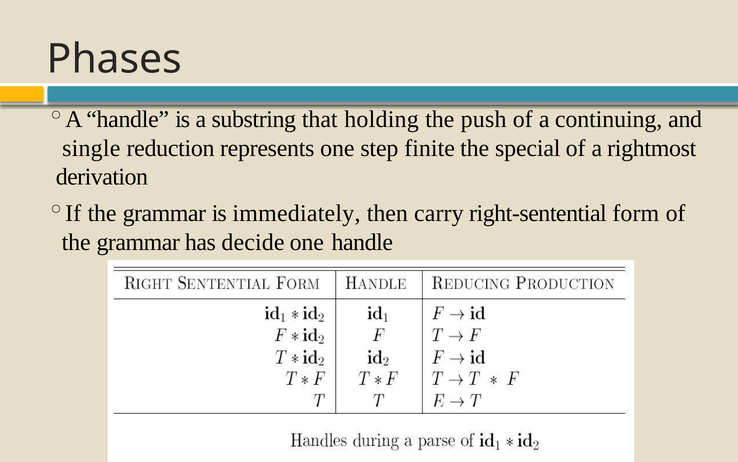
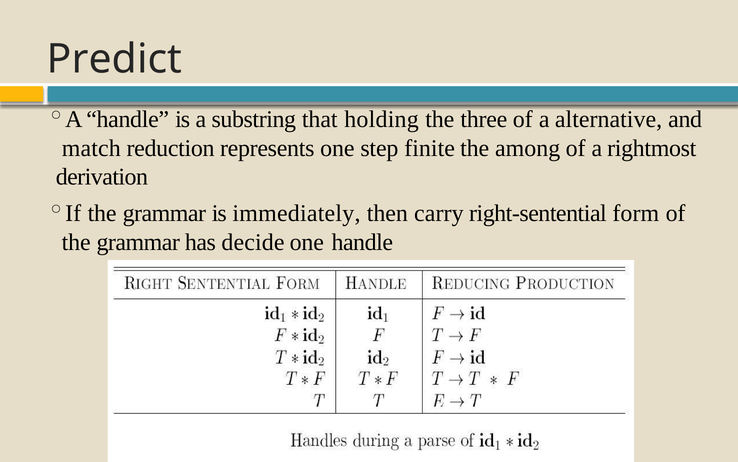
Phases: Phases -> Predict
push: push -> three
continuing: continuing -> alternative
single: single -> match
special: special -> among
